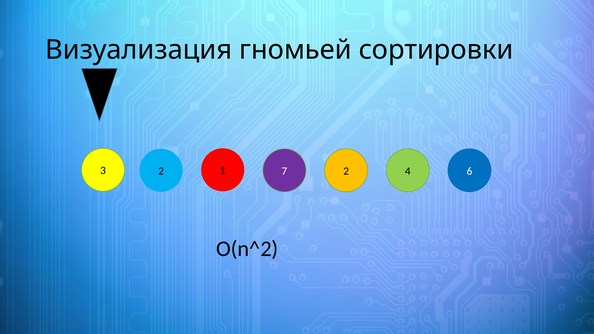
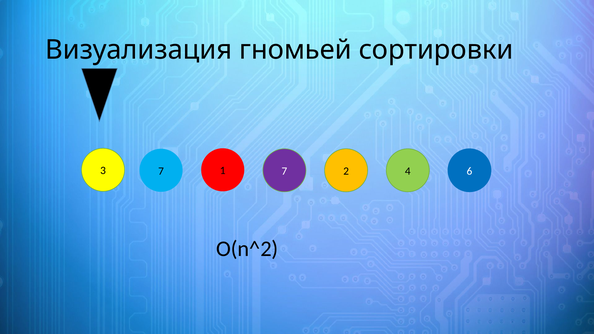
3 2: 2 -> 7
